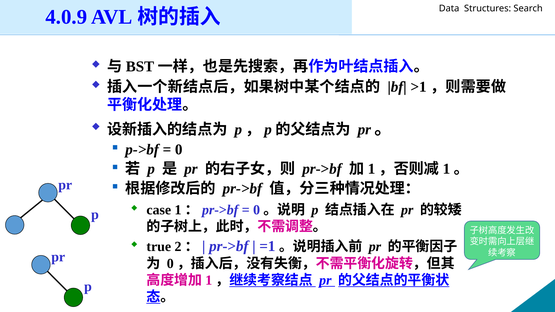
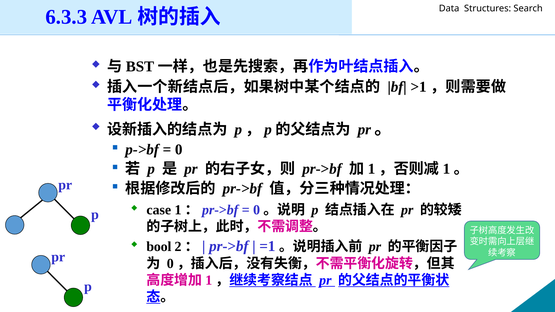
4.0.9: 4.0.9 -> 6.3.3
true: true -> bool
